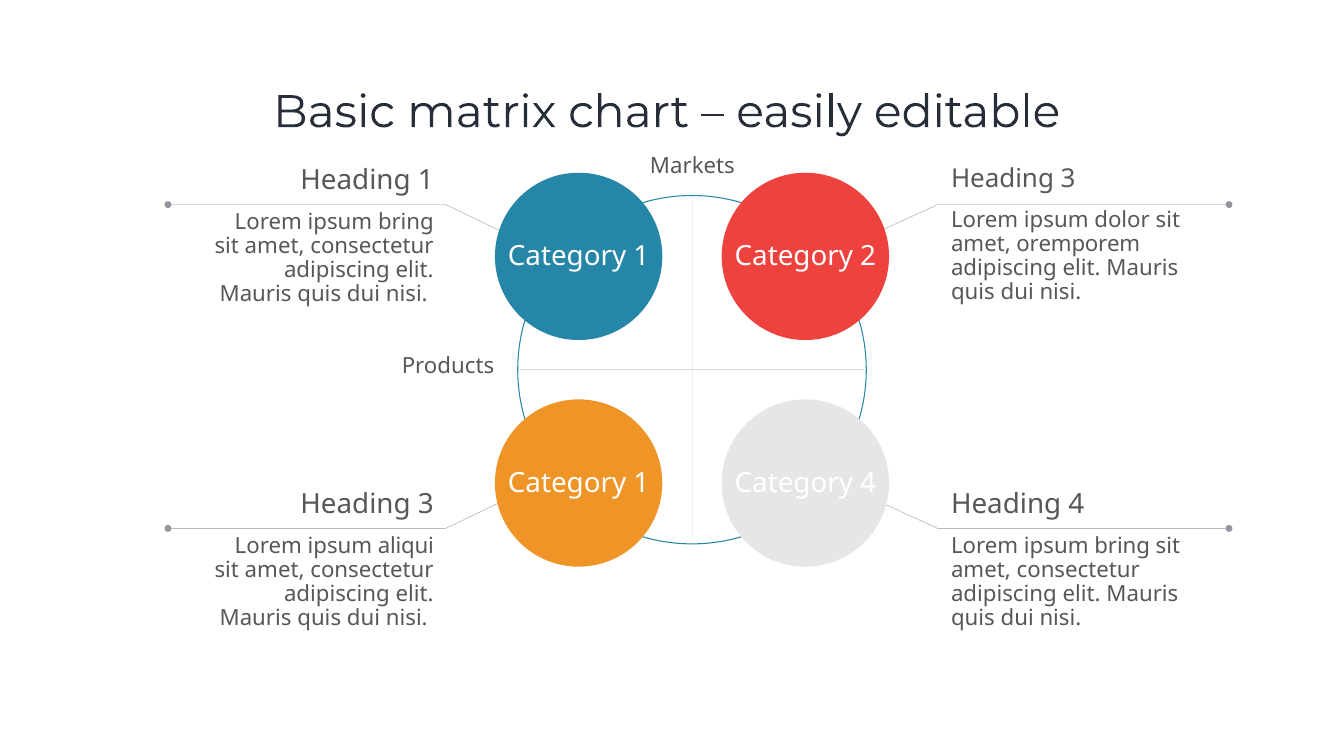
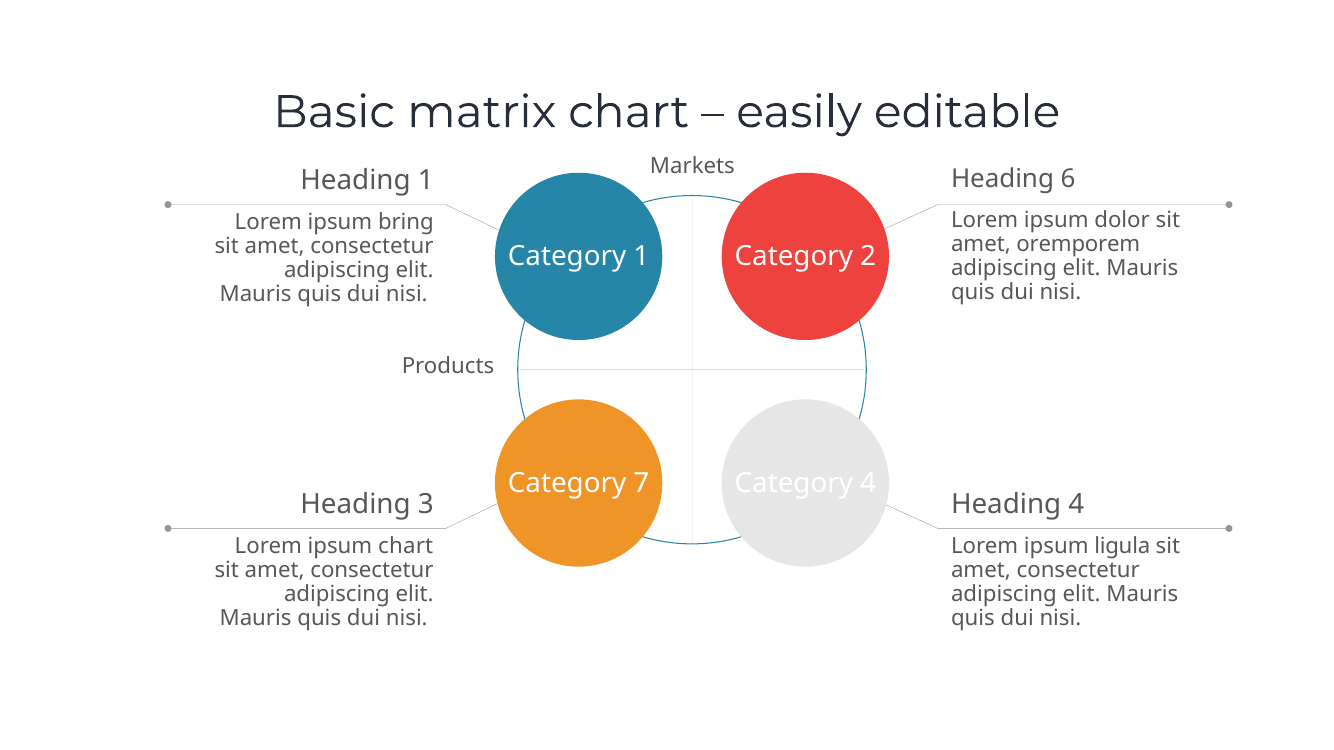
3 at (1068, 179): 3 -> 6
1 at (641, 483): 1 -> 7
ipsum aliqui: aliqui -> chart
bring at (1122, 546): bring -> ligula
